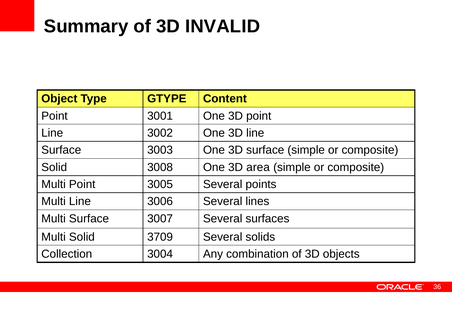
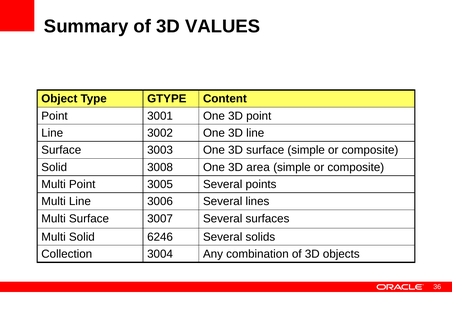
INVALID: INVALID -> VALUES
3709: 3709 -> 6246
